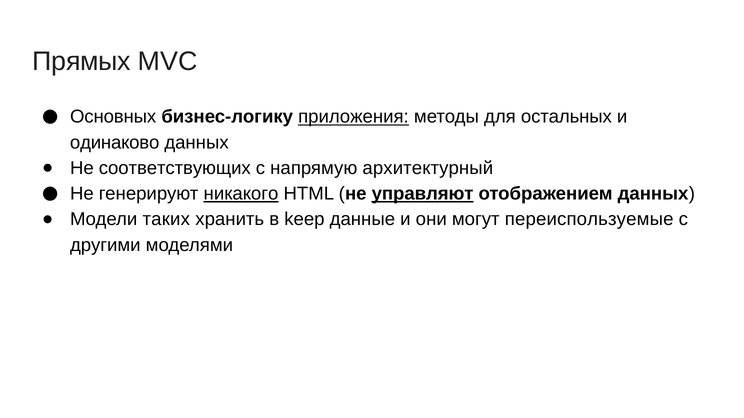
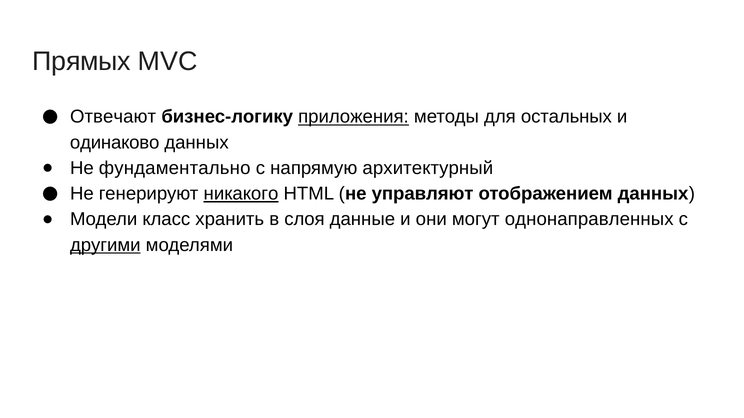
Основных: Основных -> Отвечают
соответствующих: соответствующих -> фундаментально
управляют underline: present -> none
таких: таких -> класс
keep: keep -> слоя
переиспользуемые: переиспользуемые -> однонаправленных
другими underline: none -> present
